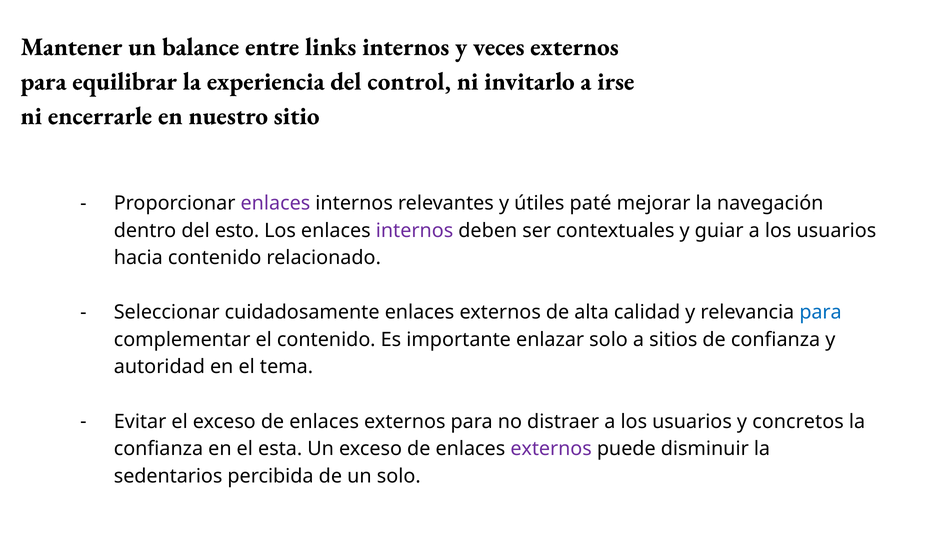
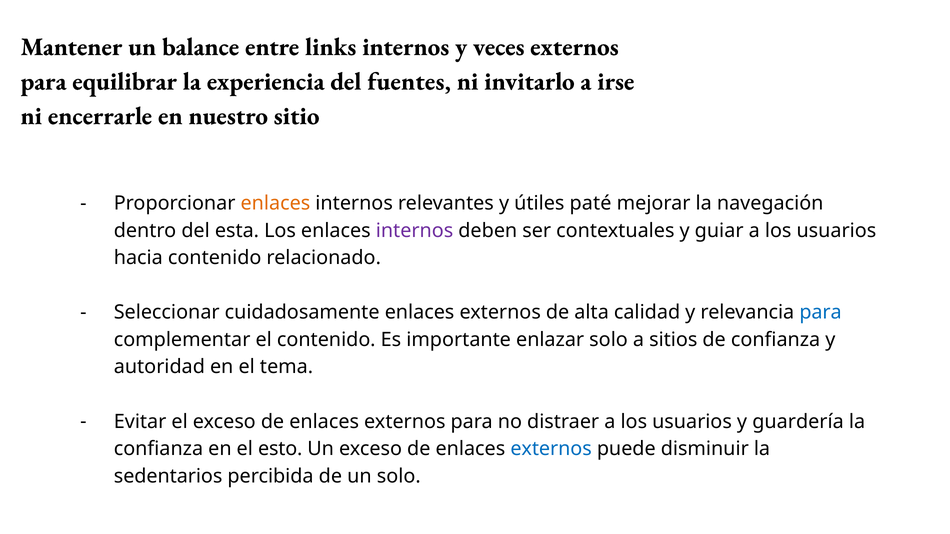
control: control -> fuentes
enlaces at (275, 203) colour: purple -> orange
esto: esto -> esta
concretos: concretos -> guardería
esta: esta -> esto
externos at (551, 449) colour: purple -> blue
